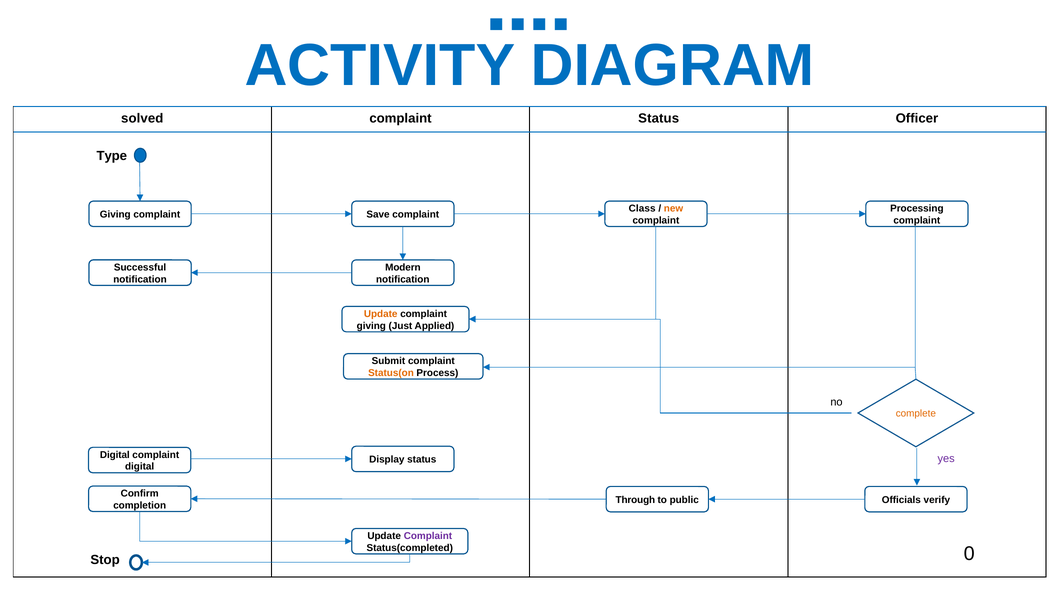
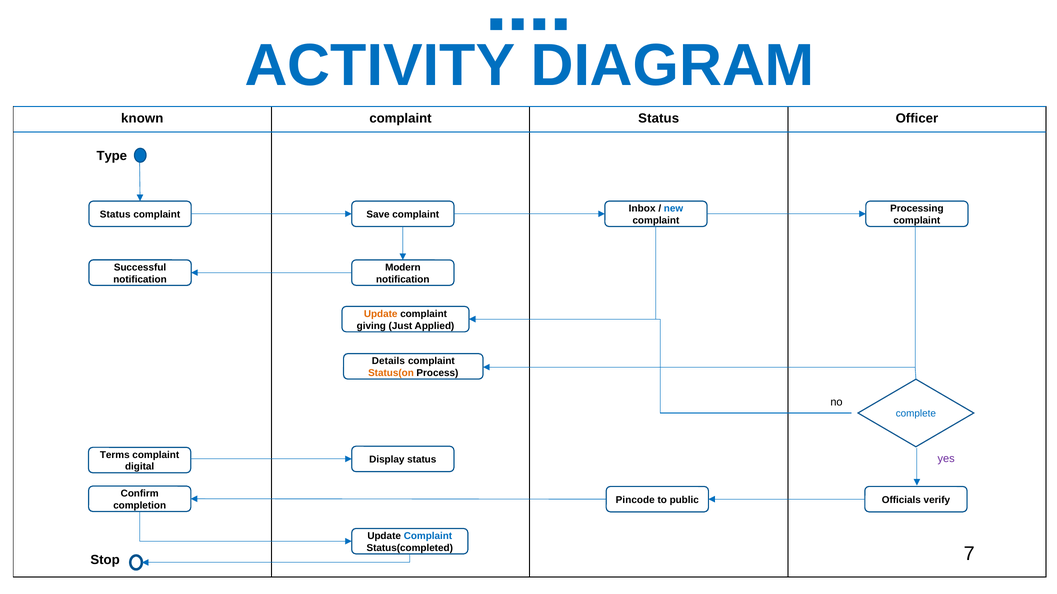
solved: solved -> known
Class: Class -> Inbox
new colour: orange -> blue
Giving at (115, 215): Giving -> Status
Submit: Submit -> Details
complete colour: orange -> blue
Digital at (115, 455): Digital -> Terms
Through: Through -> Pincode
Complaint at (428, 536) colour: purple -> blue
0: 0 -> 7
